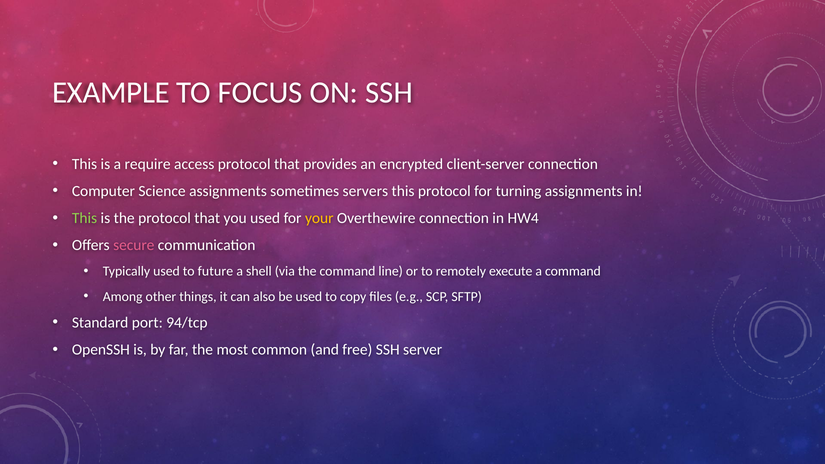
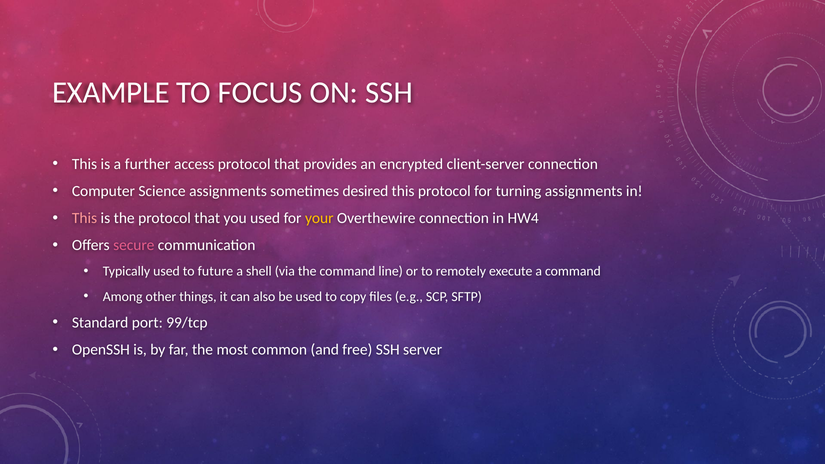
require: require -> further
servers: servers -> desired
This at (85, 218) colour: light green -> pink
94/tcp: 94/tcp -> 99/tcp
